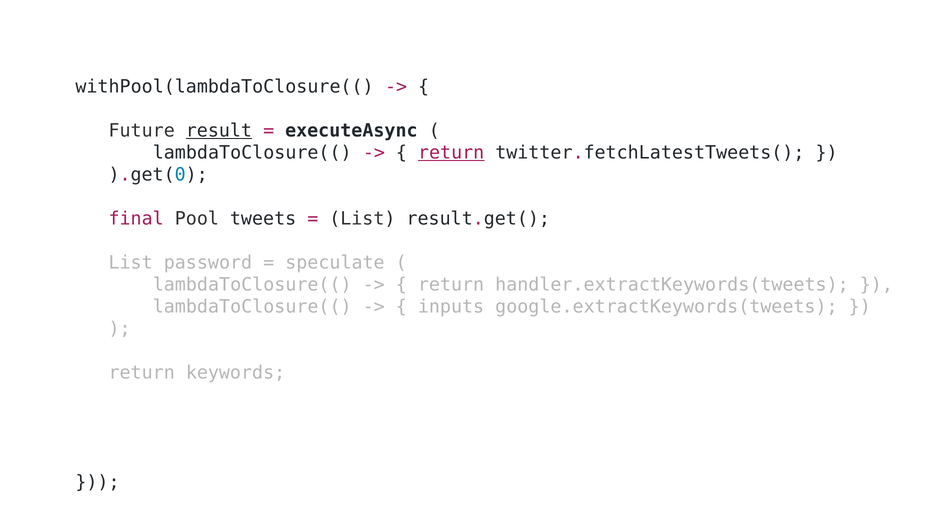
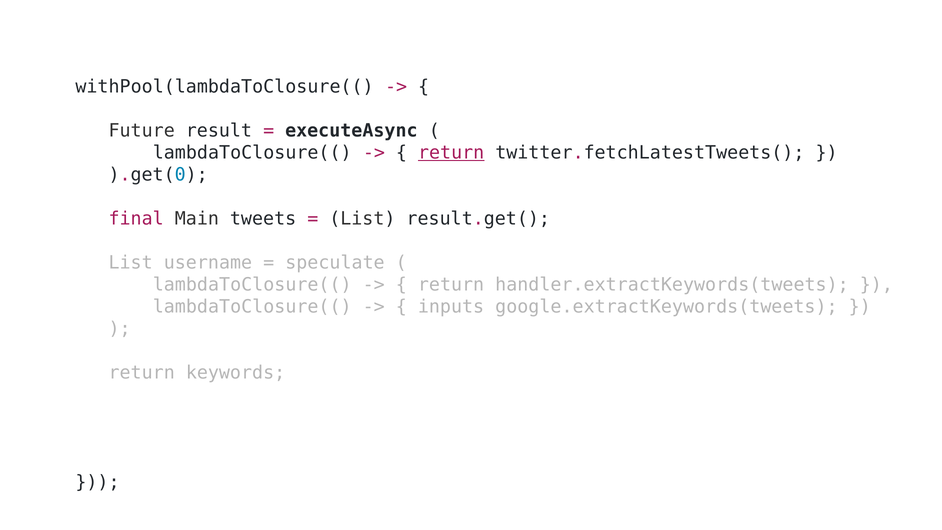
result underline: present -> none
Pool: Pool -> Main
password: password -> username
